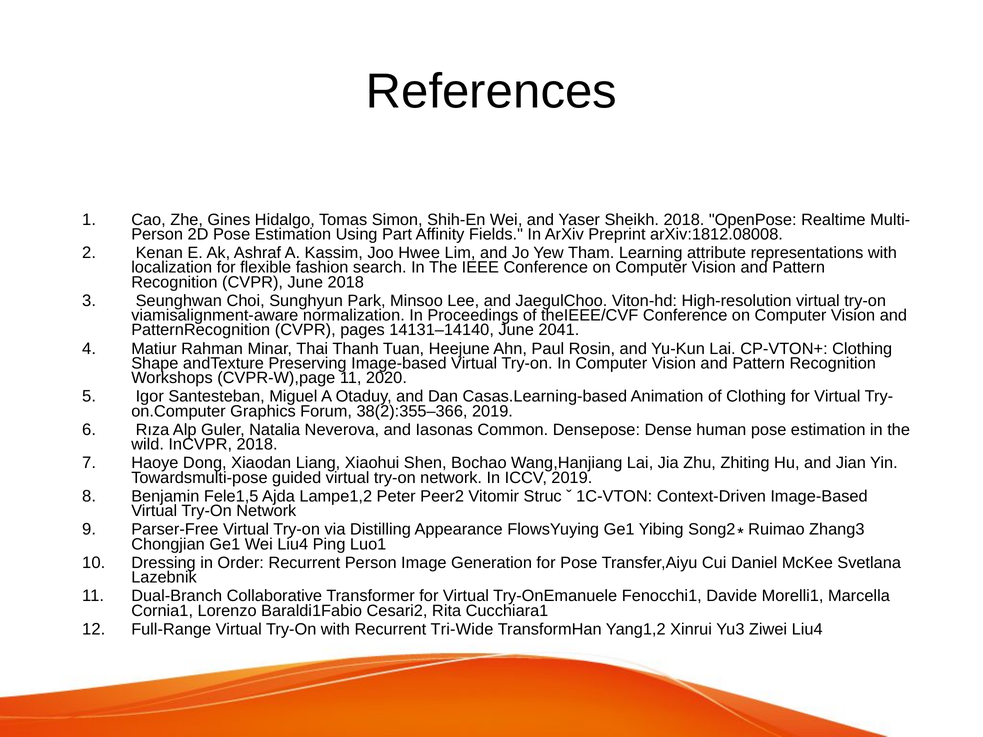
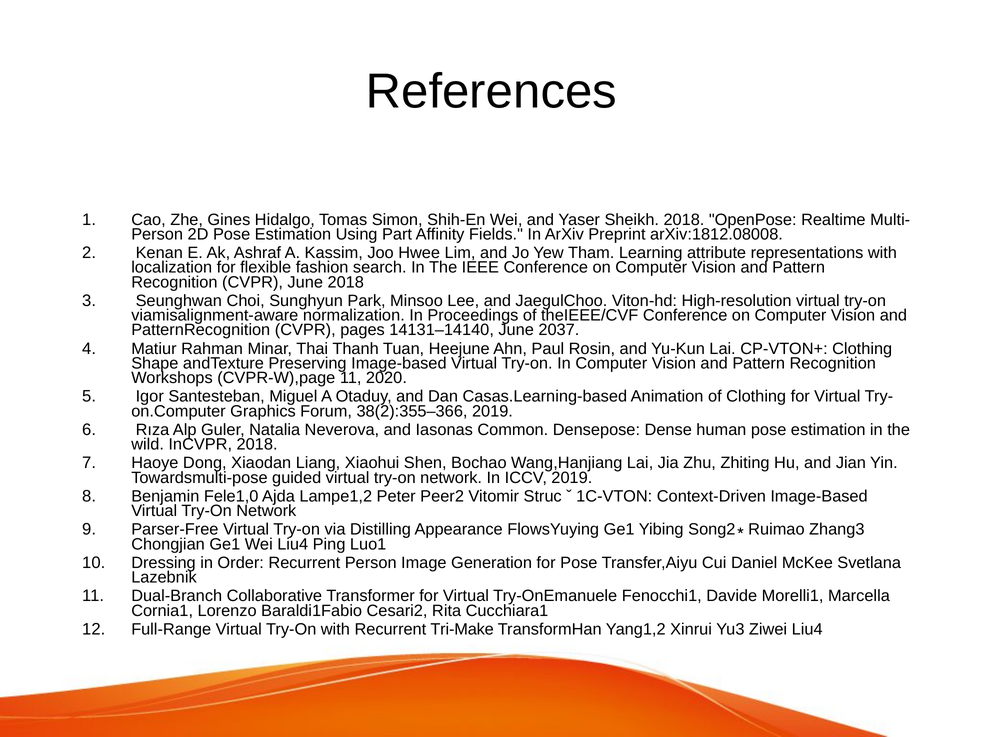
2041: 2041 -> 2037
Fele1,5: Fele1,5 -> Fele1,0
Tri-Wide: Tri-Wide -> Tri-Make
